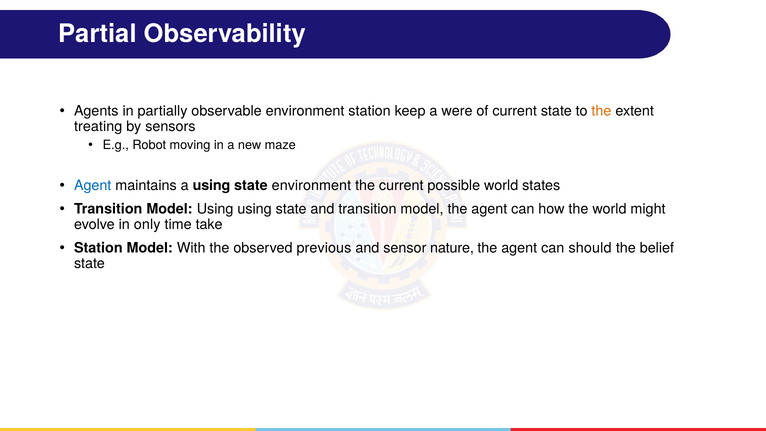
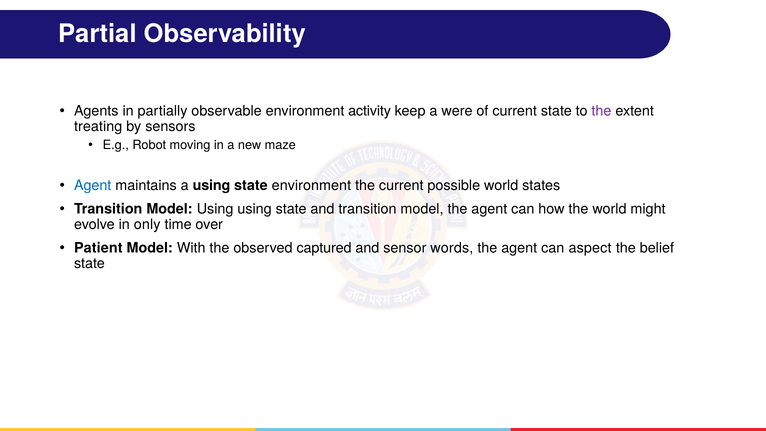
environment station: station -> activity
the at (601, 111) colour: orange -> purple
take: take -> over
Station at (98, 248): Station -> Patient
previous: previous -> captured
nature: nature -> words
should: should -> aspect
